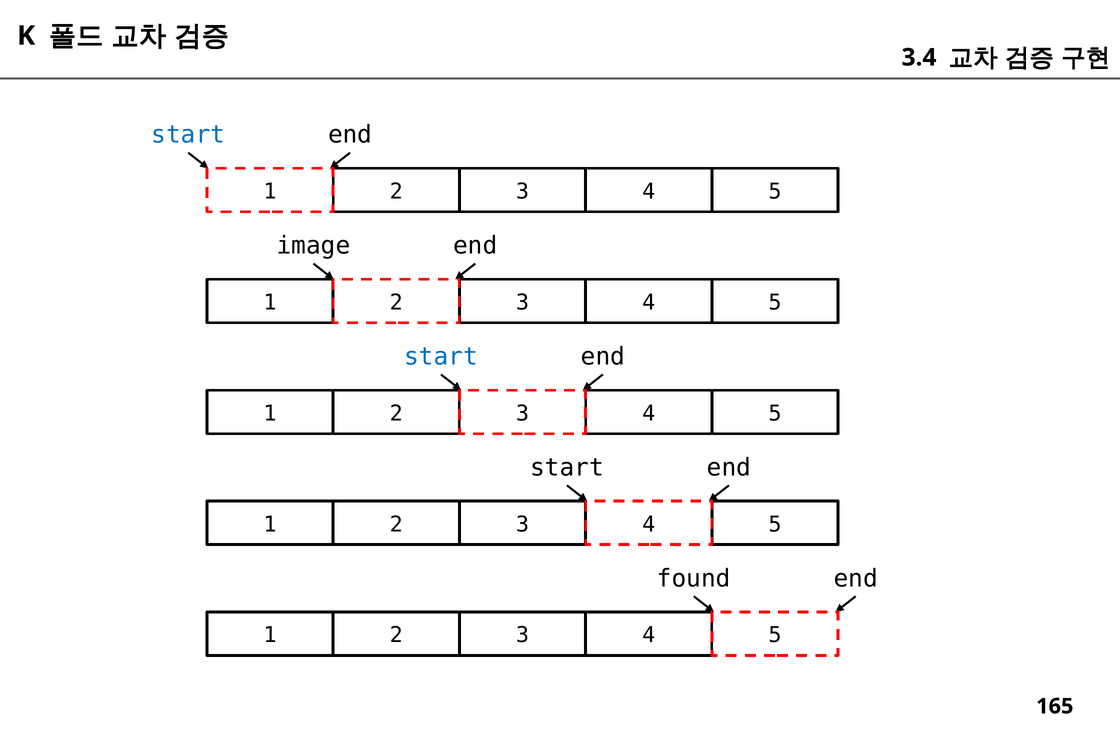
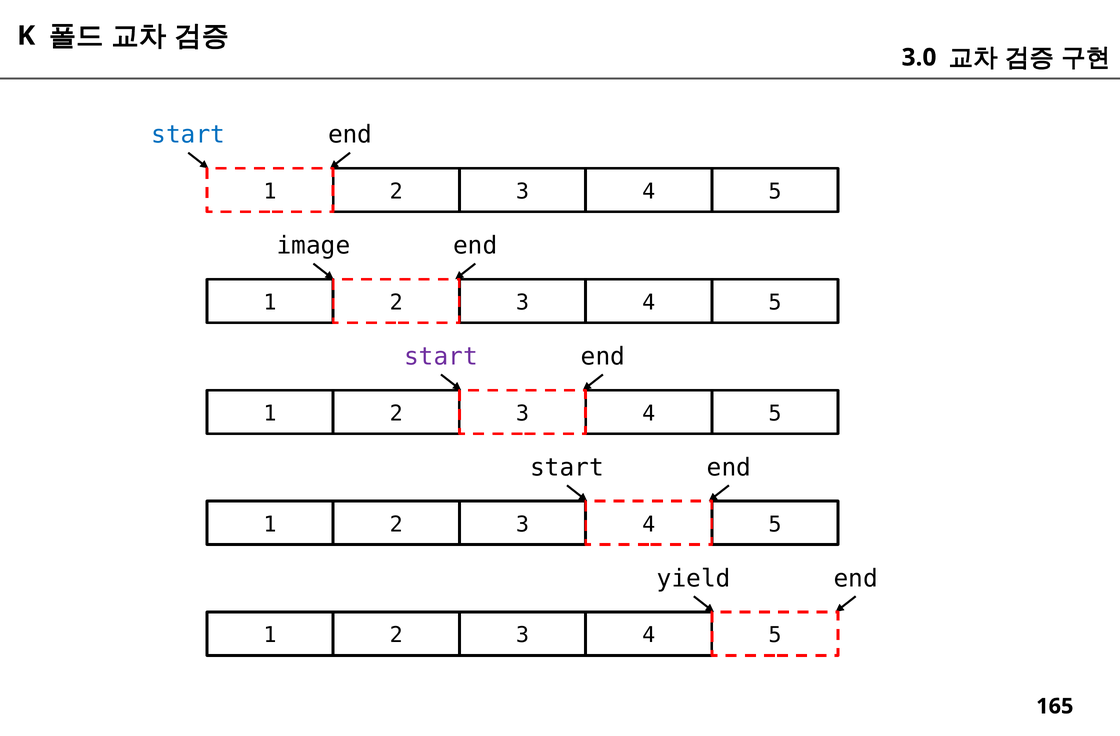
3.4: 3.4 -> 3.0
start at (441, 356) colour: blue -> purple
found: found -> yield
